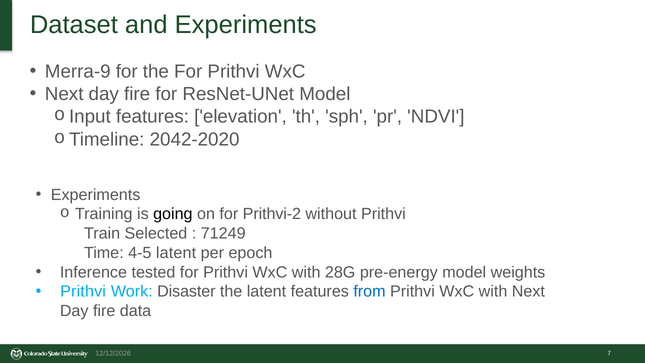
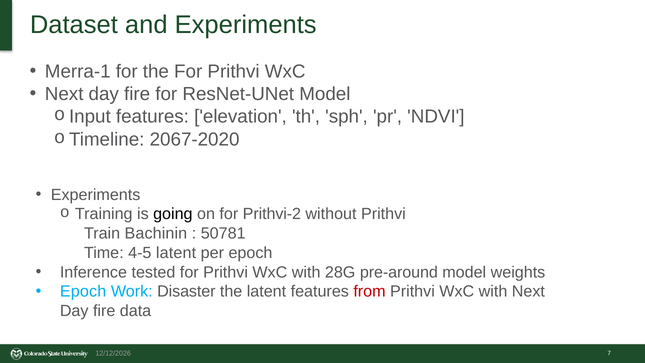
Merra-9: Merra-9 -> Merra-1
2042-2020: 2042-2020 -> 2067-2020
Selected: Selected -> Bachinin
71249: 71249 -> 50781
pre-energy: pre-energy -> pre-around
Prithvi at (83, 291): Prithvi -> Epoch
from colour: blue -> red
